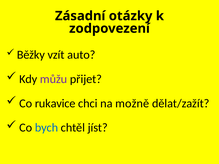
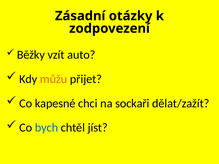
můžu colour: purple -> orange
rukavice: rukavice -> kapesné
možně: možně -> sockaři
